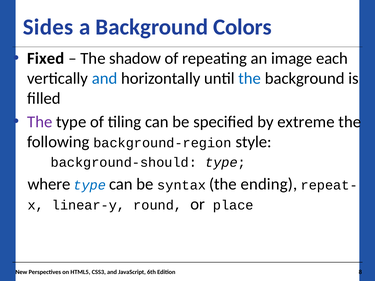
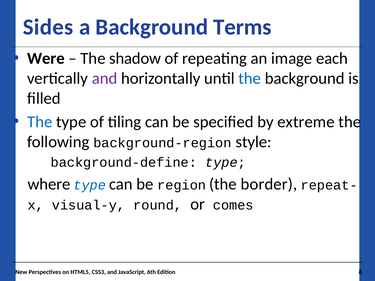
Colors: Colors -> Terms
Fixed: Fixed -> Were
and at (105, 79) colour: blue -> purple
The at (40, 122) colour: purple -> blue
background-should: background-should -> background-define
syntax: syntax -> region
ending: ending -> border
linear-y: linear-y -> visual-y
place: place -> comes
